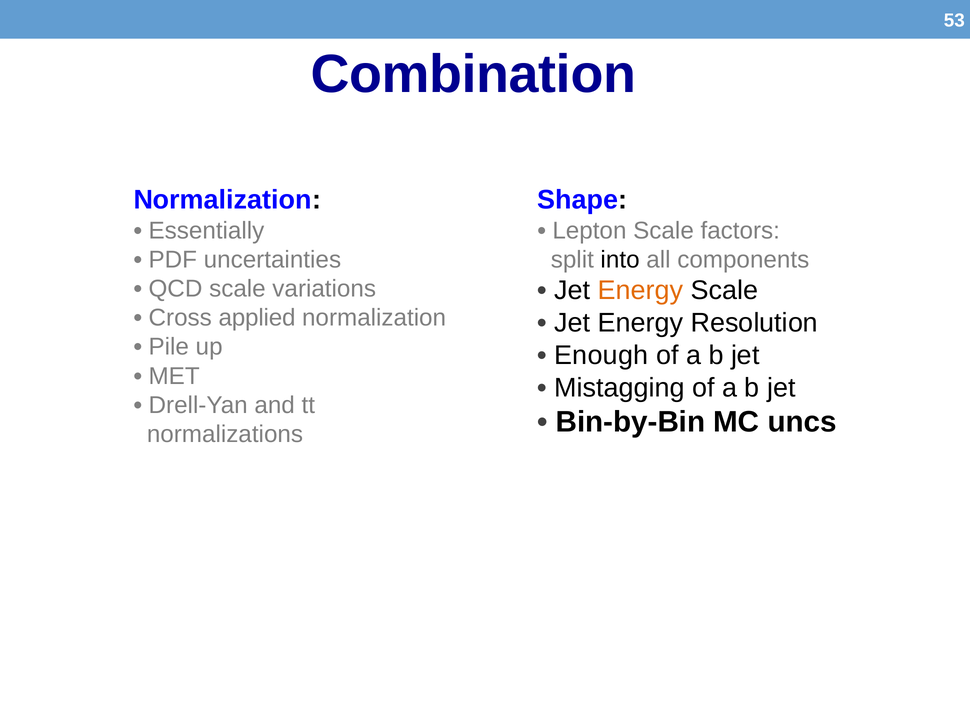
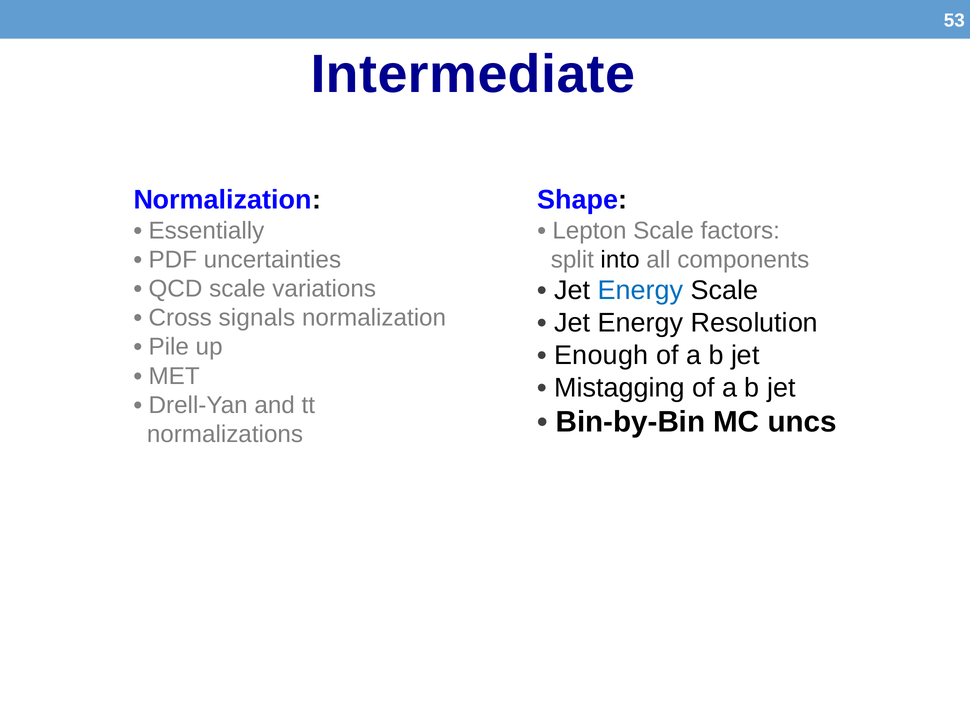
Combination: Combination -> Intermediate
Energy at (640, 290) colour: orange -> blue
applied: applied -> signals
